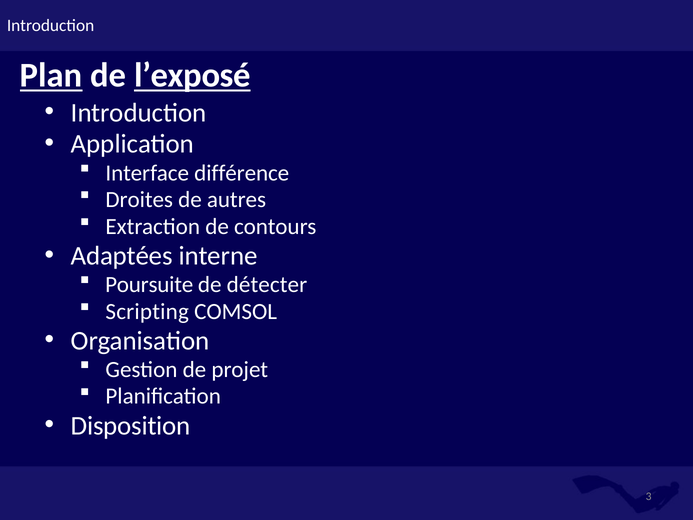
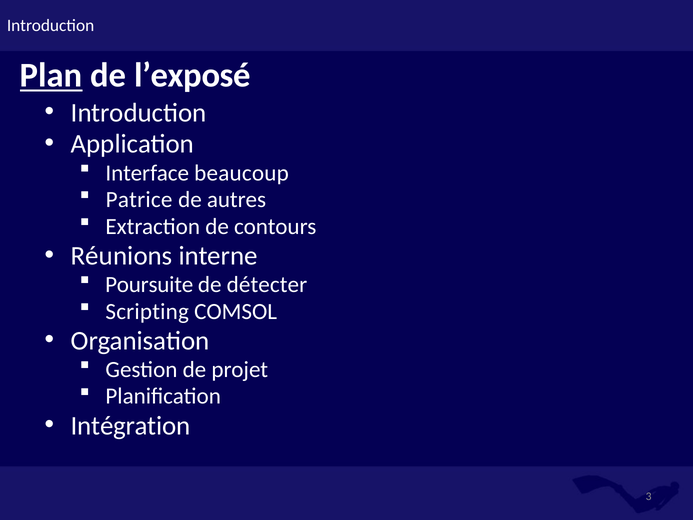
l’exposé underline: present -> none
différence: différence -> beaucoup
Droites: Droites -> Patrice
Adaptées: Adaptées -> Réunions
Disposition: Disposition -> Intégration
